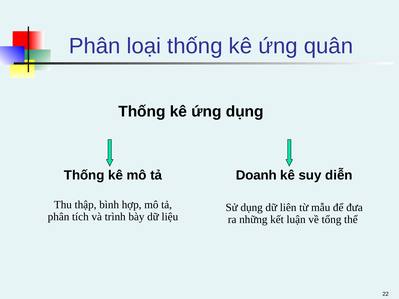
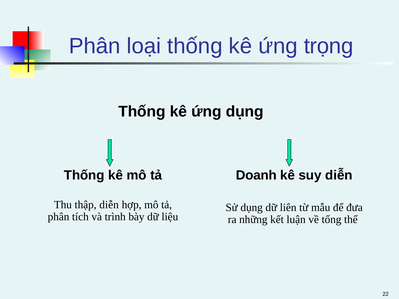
quân: quân -> trọng
thập bình: bình -> diễn
